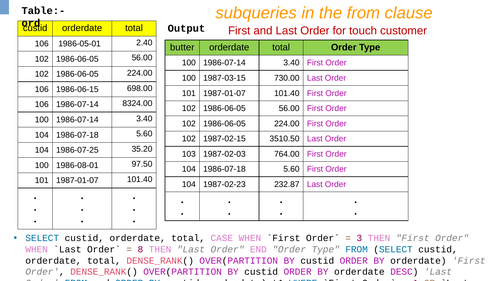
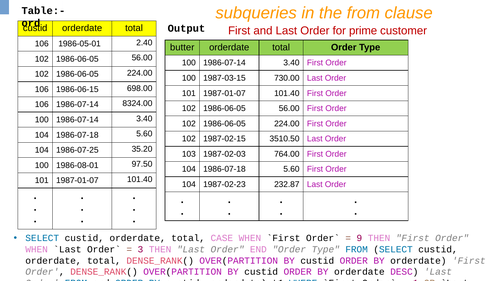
touch: touch -> prime
3: 3 -> 9
8: 8 -> 3
